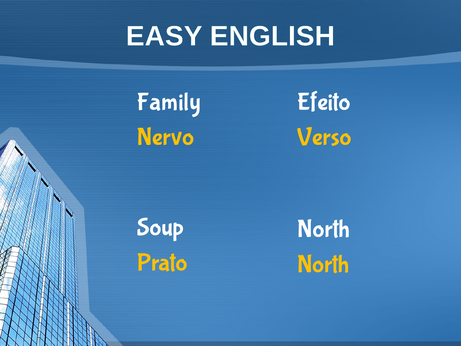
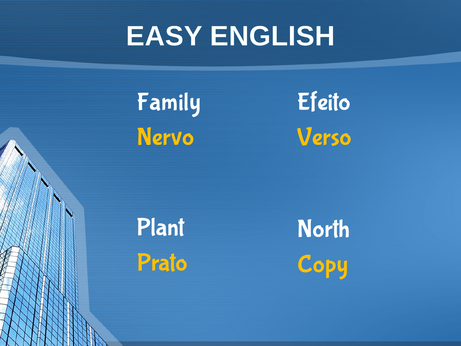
Soup: Soup -> Plant
North at (323, 263): North -> Copy
